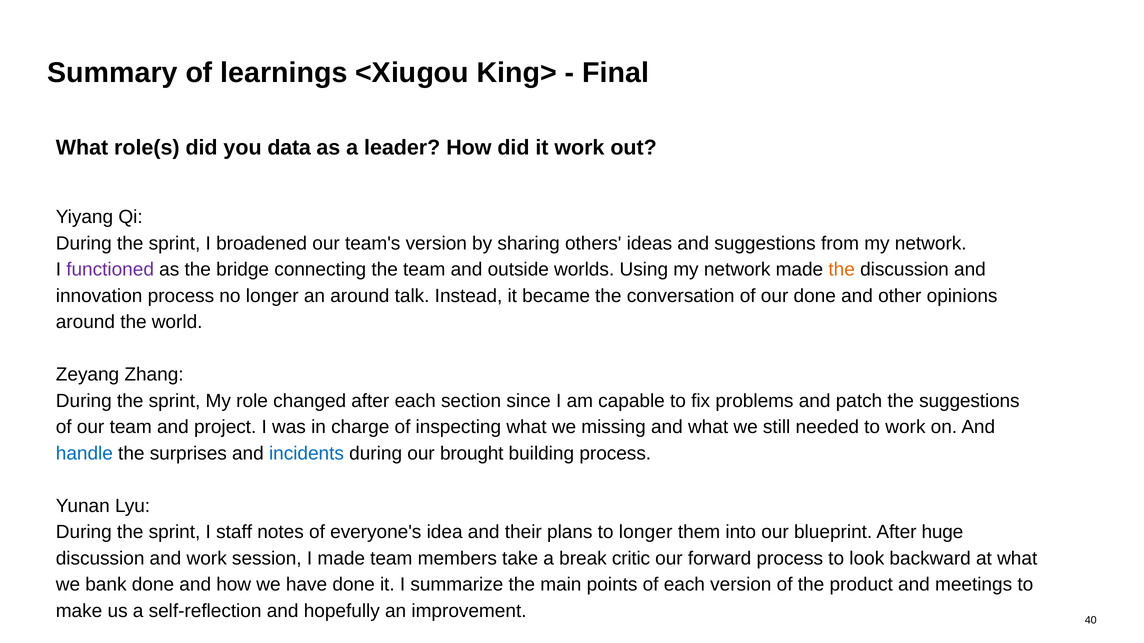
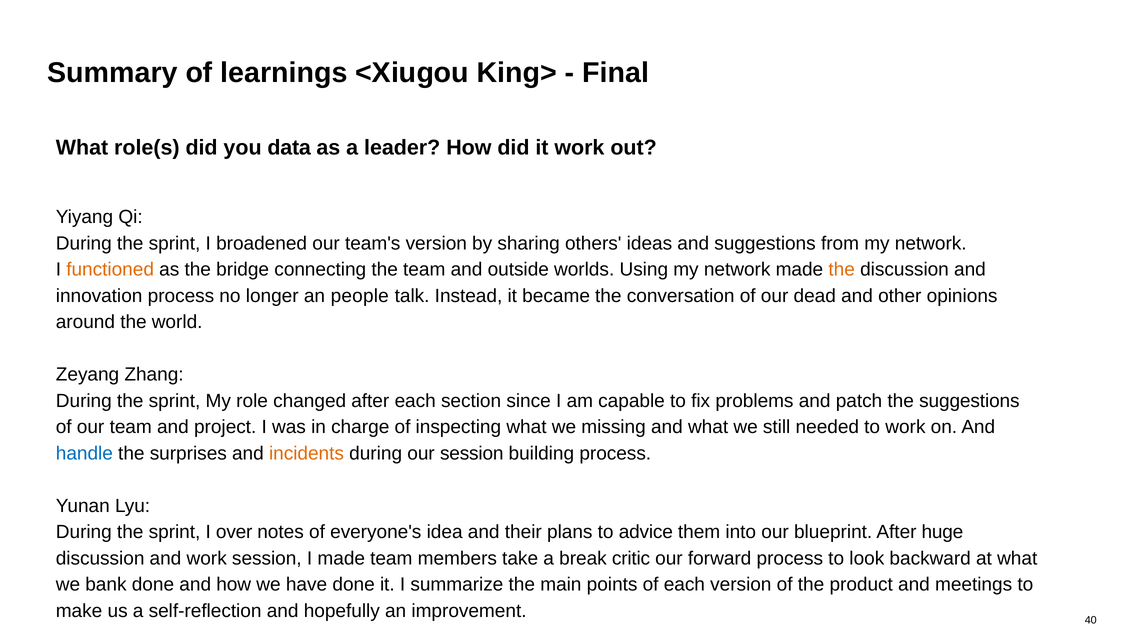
functioned colour: purple -> orange
an around: around -> people
our done: done -> dead
incidents colour: blue -> orange
our brought: brought -> session
staff: staff -> over
to longer: longer -> advice
